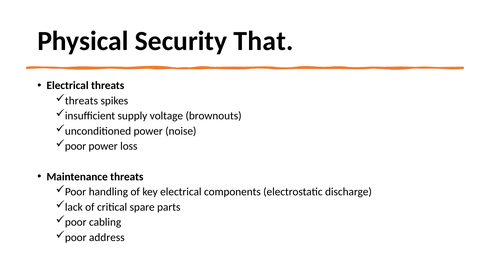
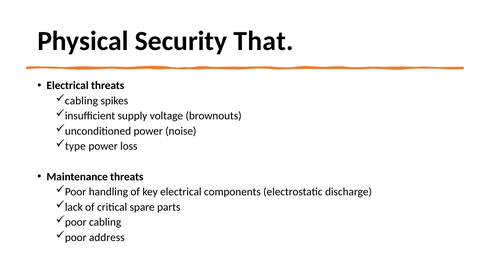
threats at (81, 101): threats -> cabling
poor at (76, 146): poor -> type
